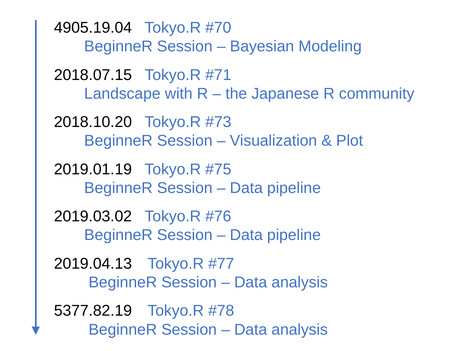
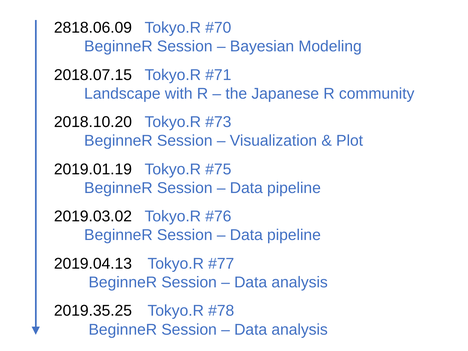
4905.19.04: 4905.19.04 -> 2818.06.09
5377.82.19: 5377.82.19 -> 2019.35.25
